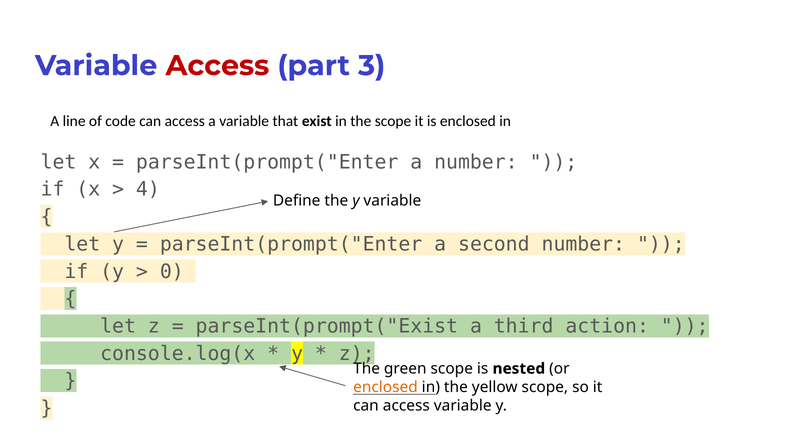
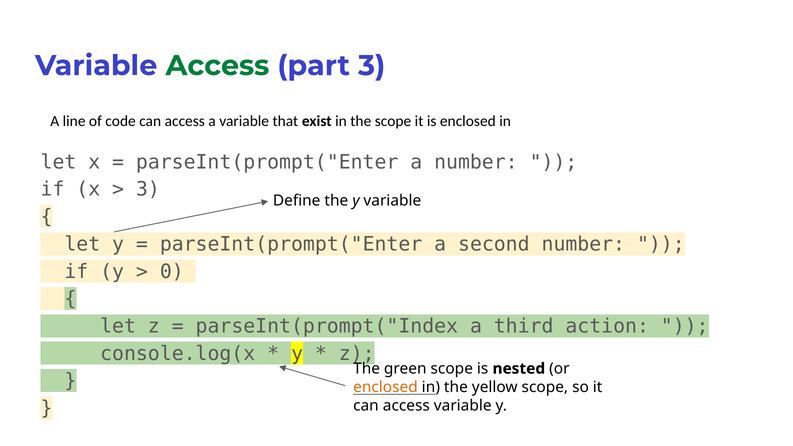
Access at (217, 66) colour: red -> green
4 at (148, 189): 4 -> 3
parseInt(prompt("Exist: parseInt(prompt("Exist -> parseInt(prompt("Index
